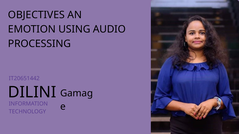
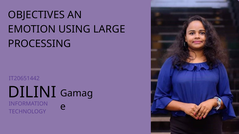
AUDIO: AUDIO -> LARGE
